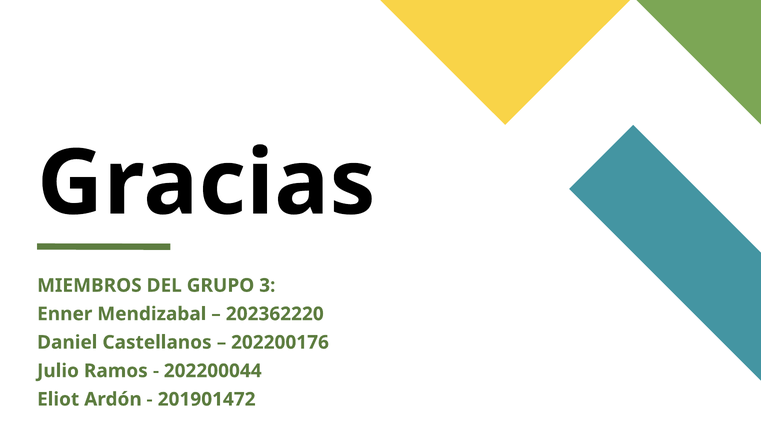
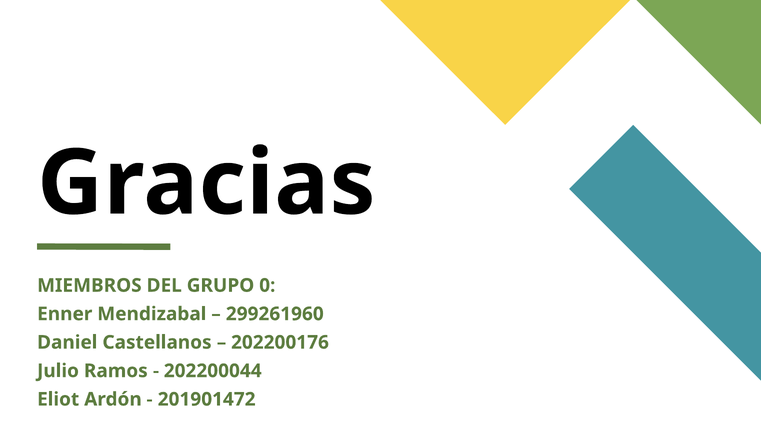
3: 3 -> 0
202362220: 202362220 -> 299261960
